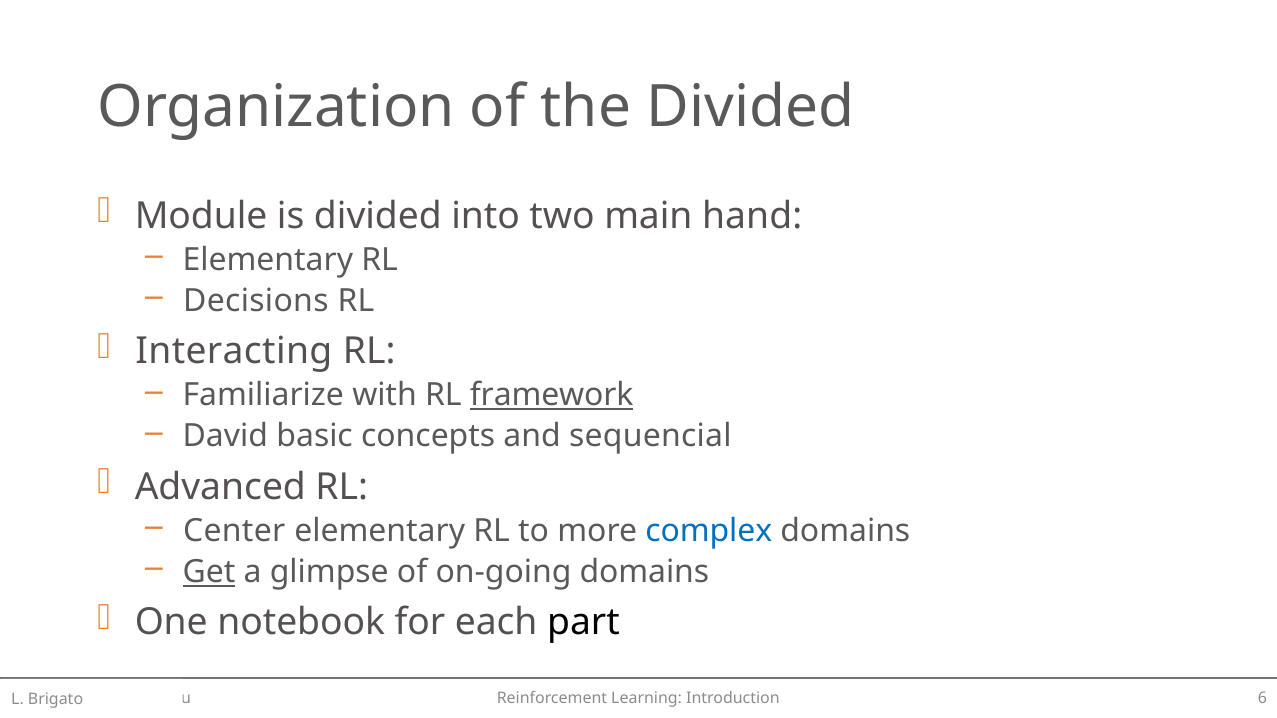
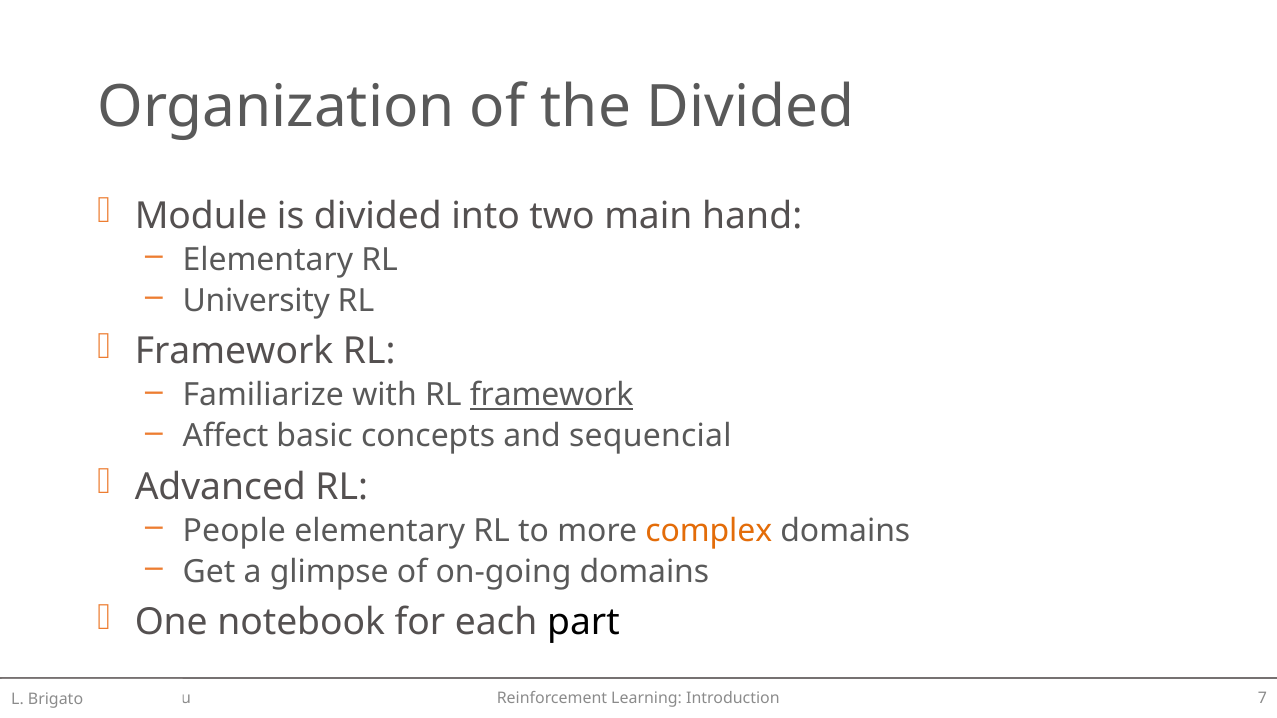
Decisions: Decisions -> University
Interacting at (234, 351): Interacting -> Framework
David: David -> Affect
Center: Center -> People
complex colour: blue -> orange
Get underline: present -> none
6: 6 -> 7
